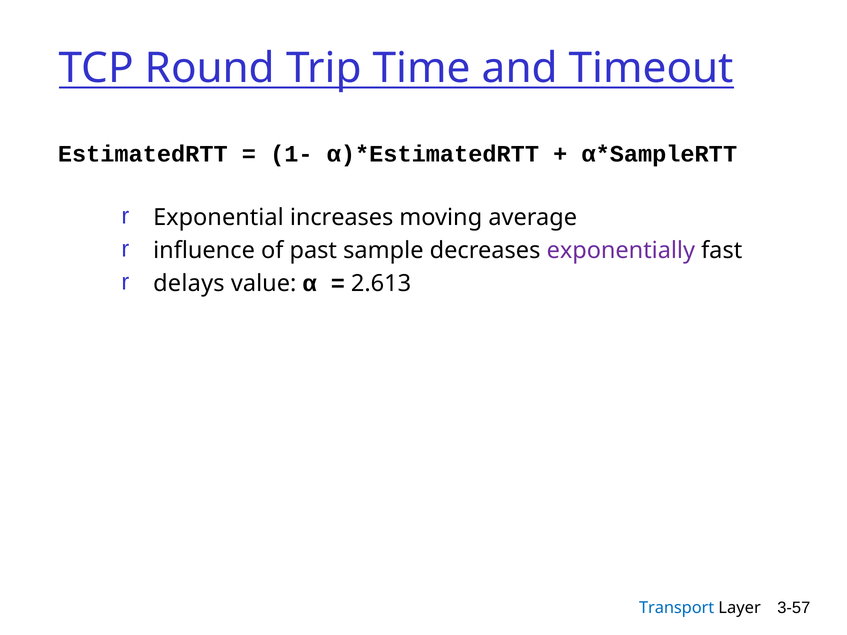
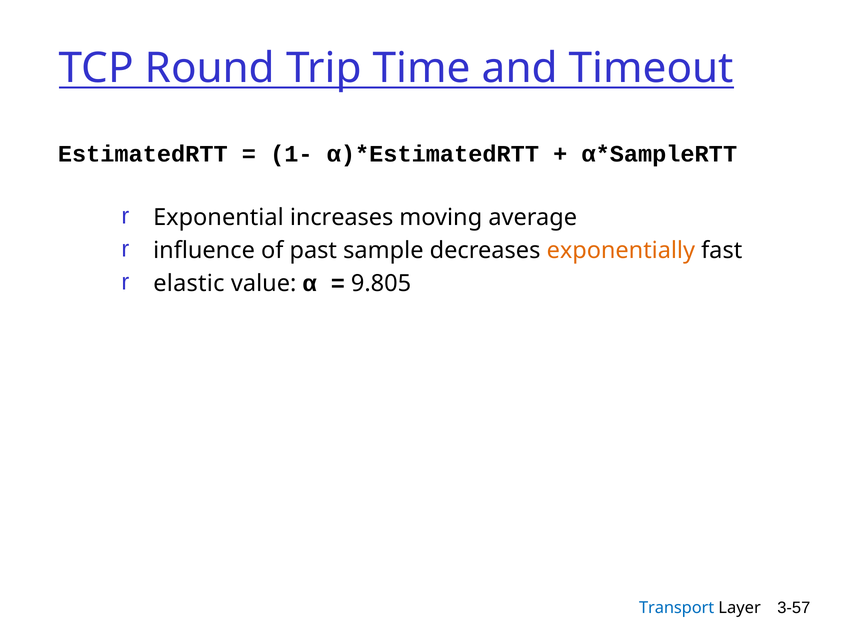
exponentially colour: purple -> orange
delays: delays -> elastic
2.613: 2.613 -> 9.805
